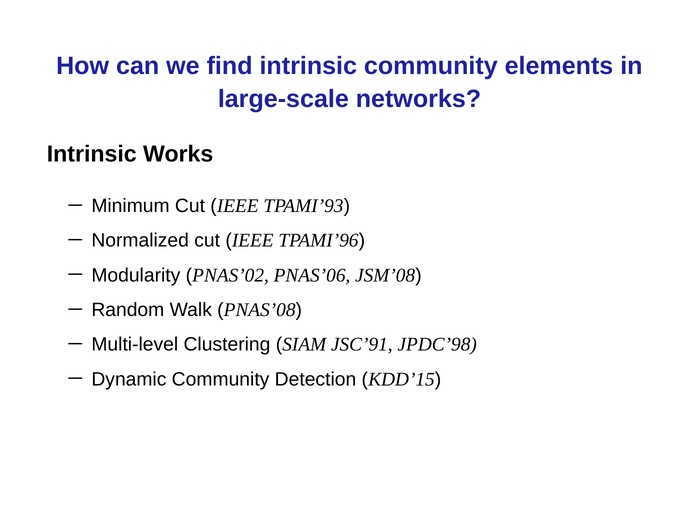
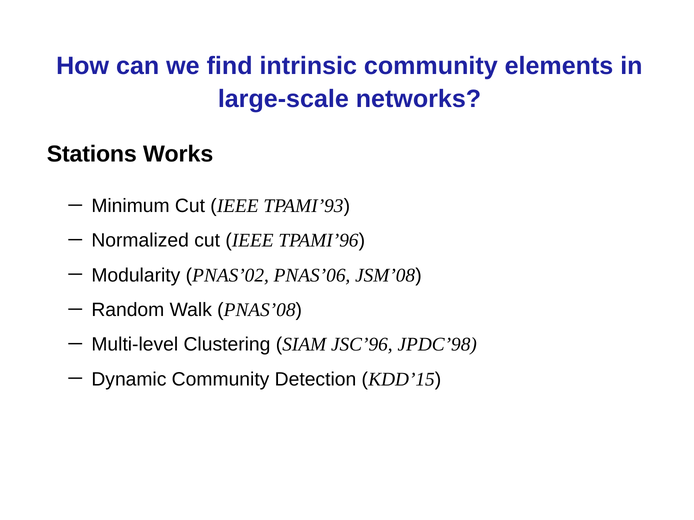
Intrinsic at (92, 154): Intrinsic -> Stations
JSC’91: JSC’91 -> JSC’96
